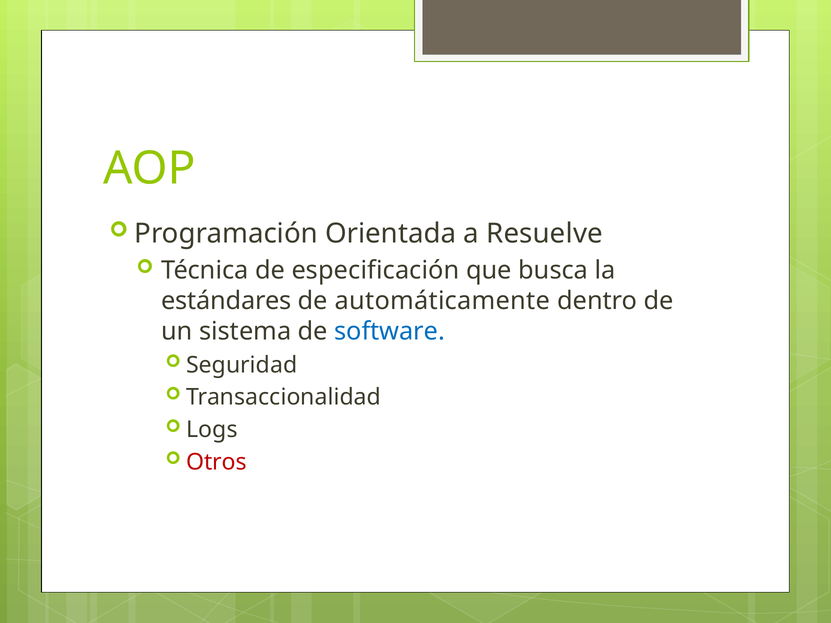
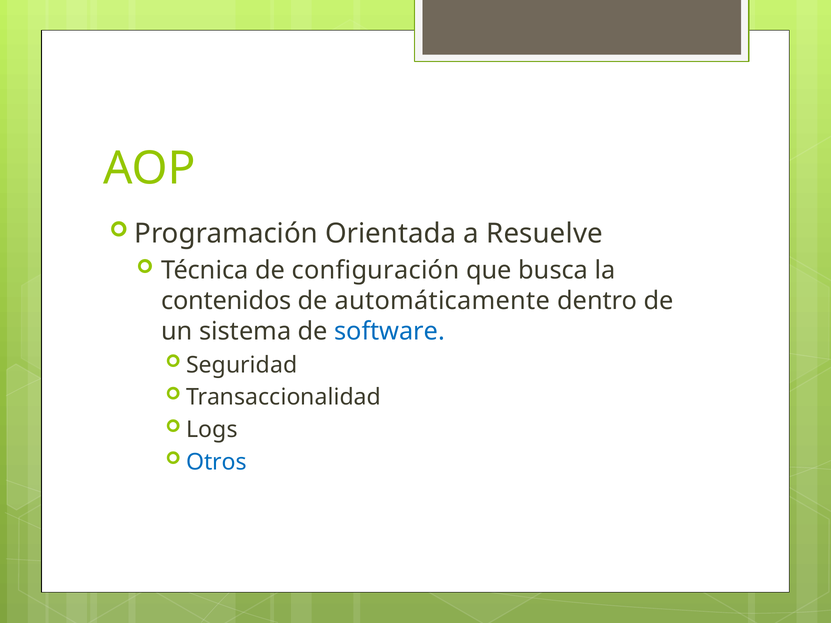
especificación: especificación -> configuración
estándares: estándares -> contenidos
Otros colour: red -> blue
